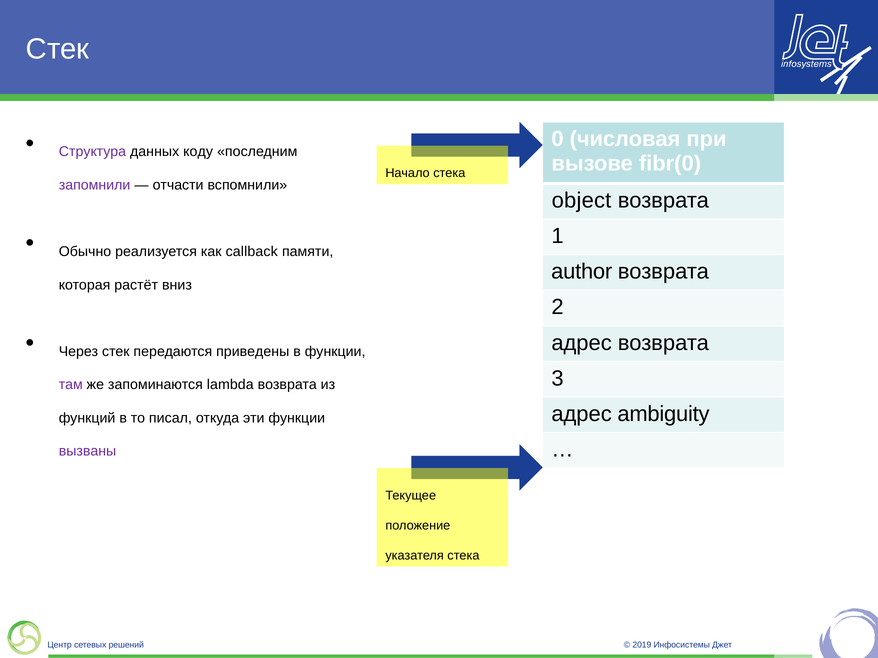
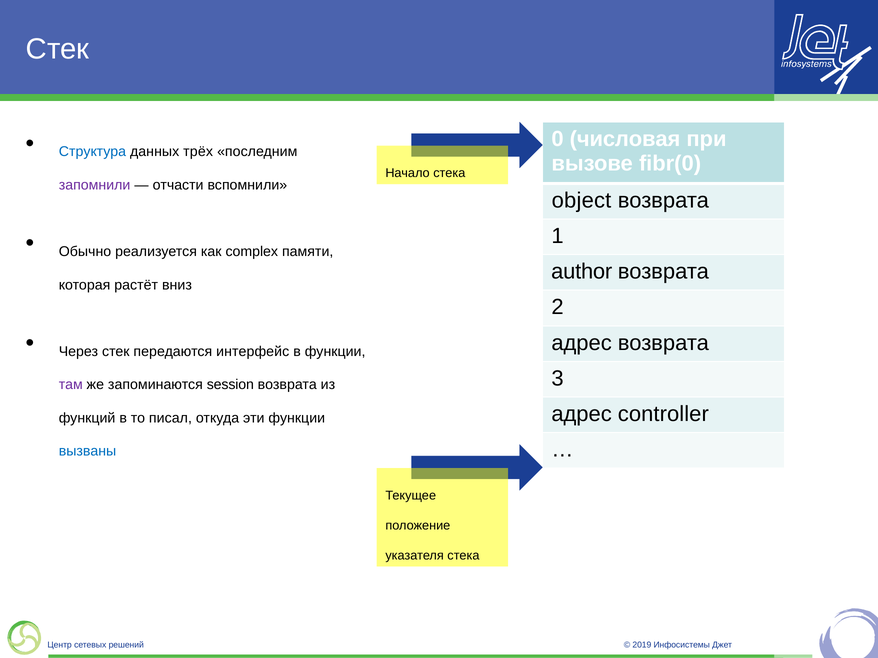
Структура colour: purple -> blue
коду: коду -> трёх
callback: callback -> complex
приведены: приведены -> интерфейс
lambda: lambda -> session
ambiguity: ambiguity -> controller
вызваны colour: purple -> blue
